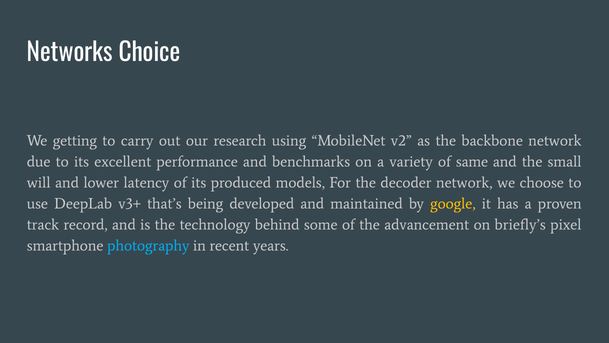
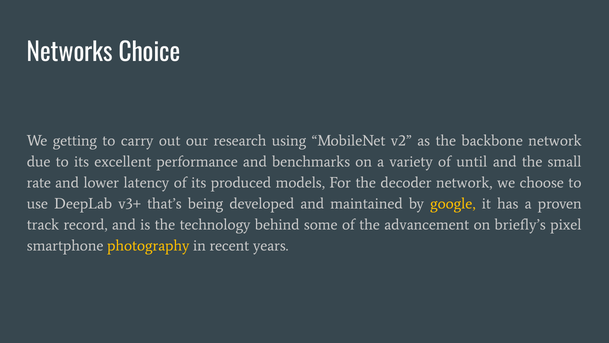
same: same -> until
will: will -> rate
photography colour: light blue -> yellow
